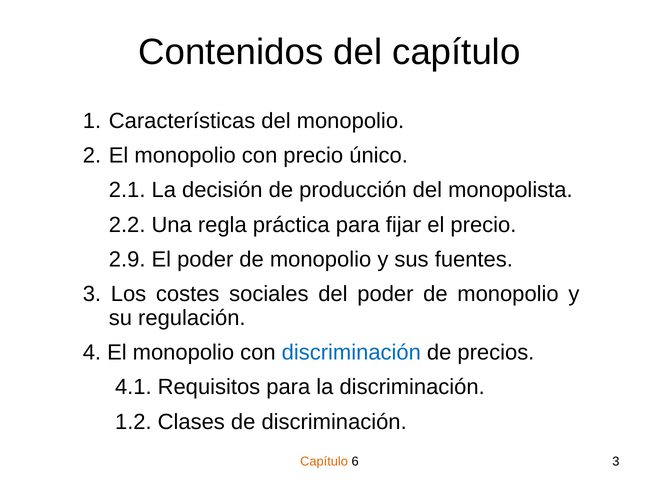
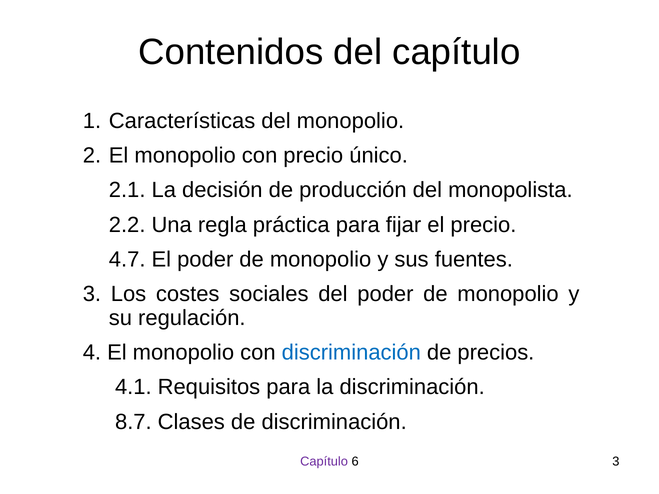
2.9: 2.9 -> 4.7
1.2: 1.2 -> 8.7
Capítulo at (324, 462) colour: orange -> purple
